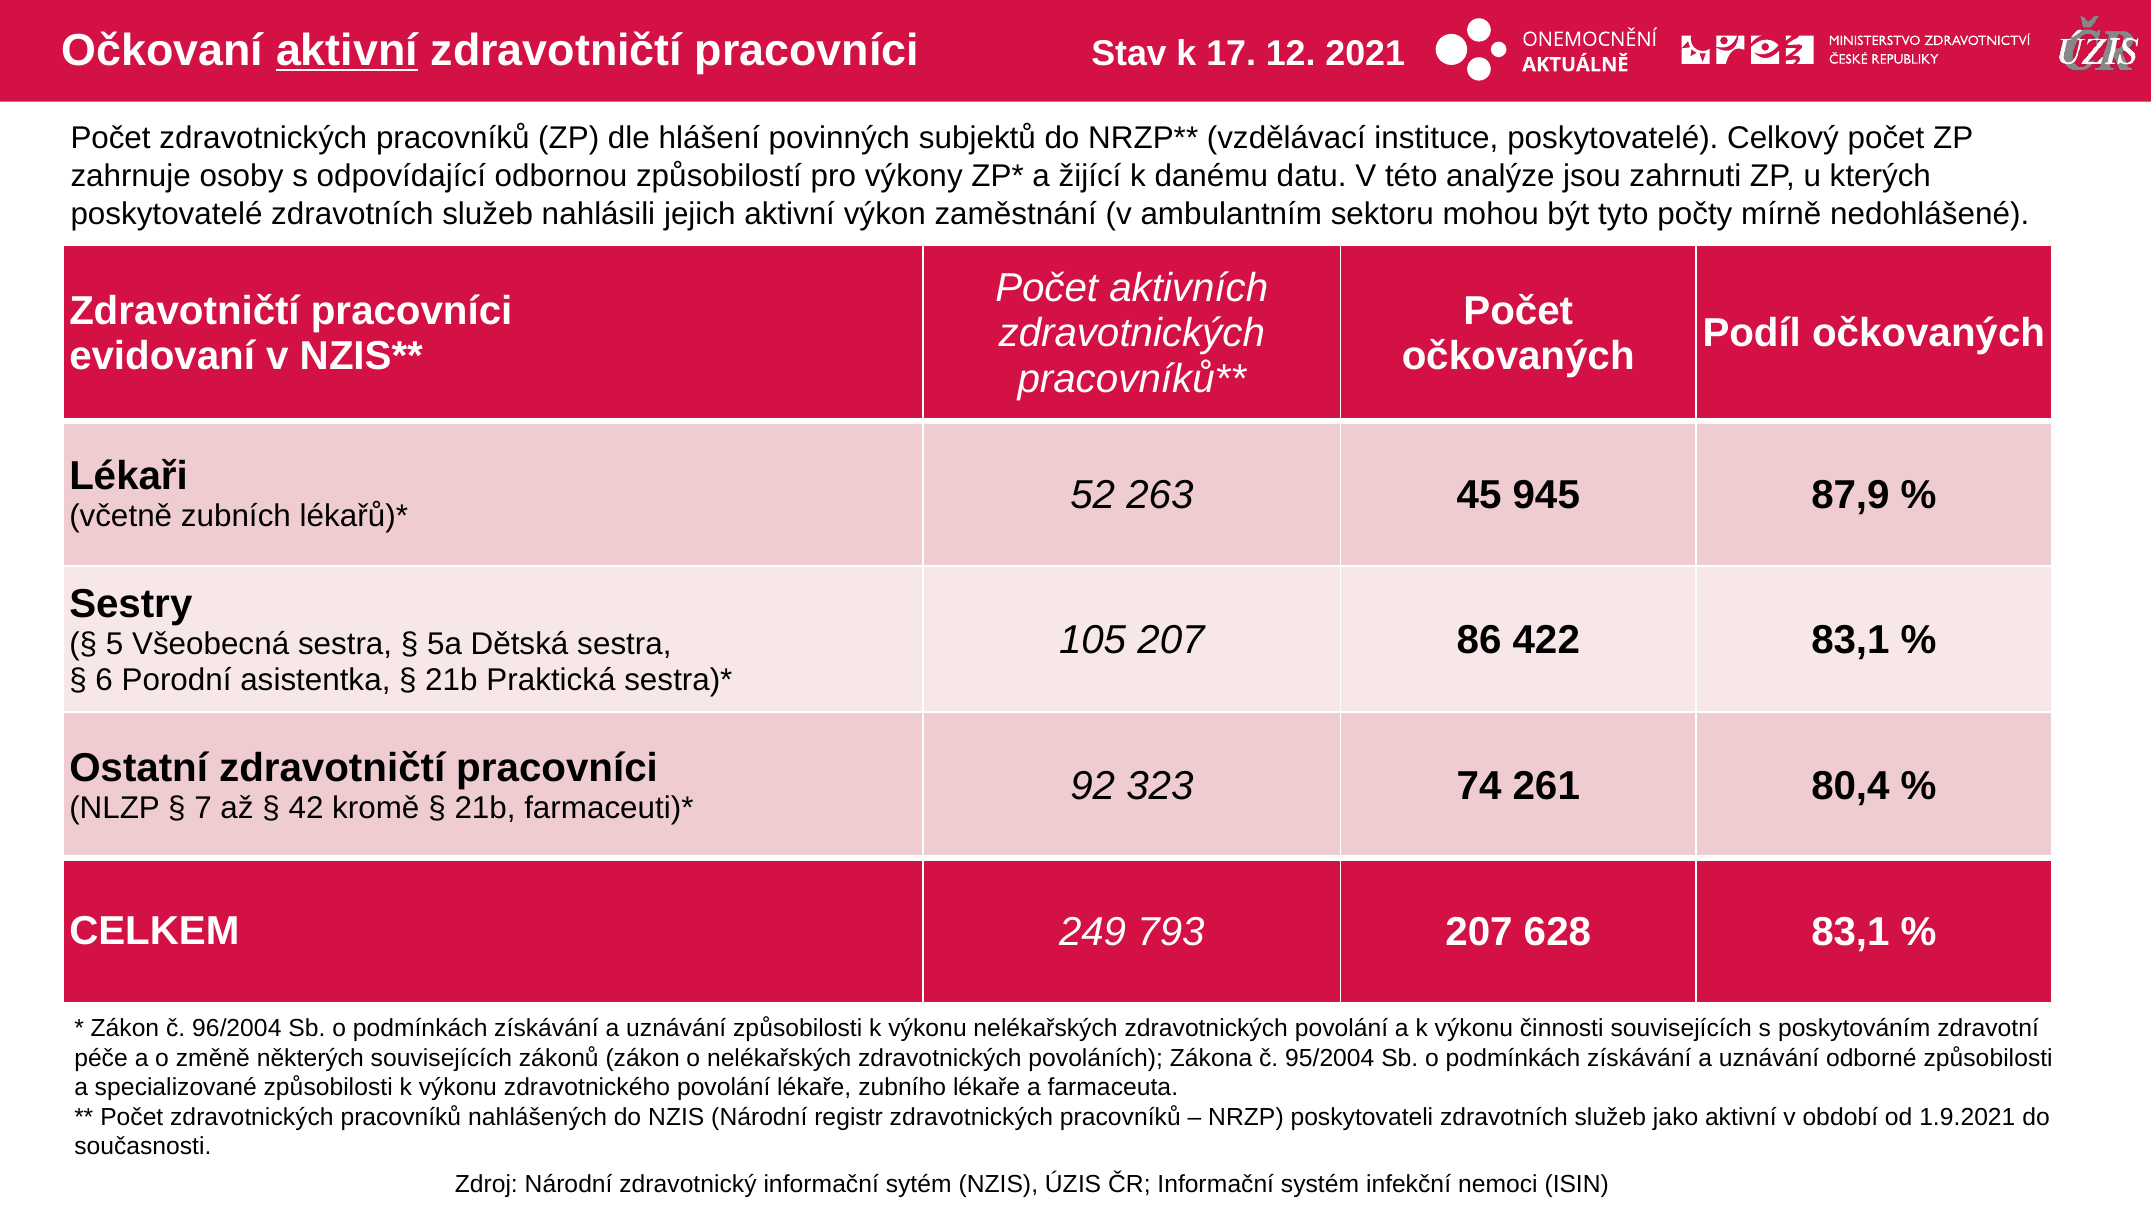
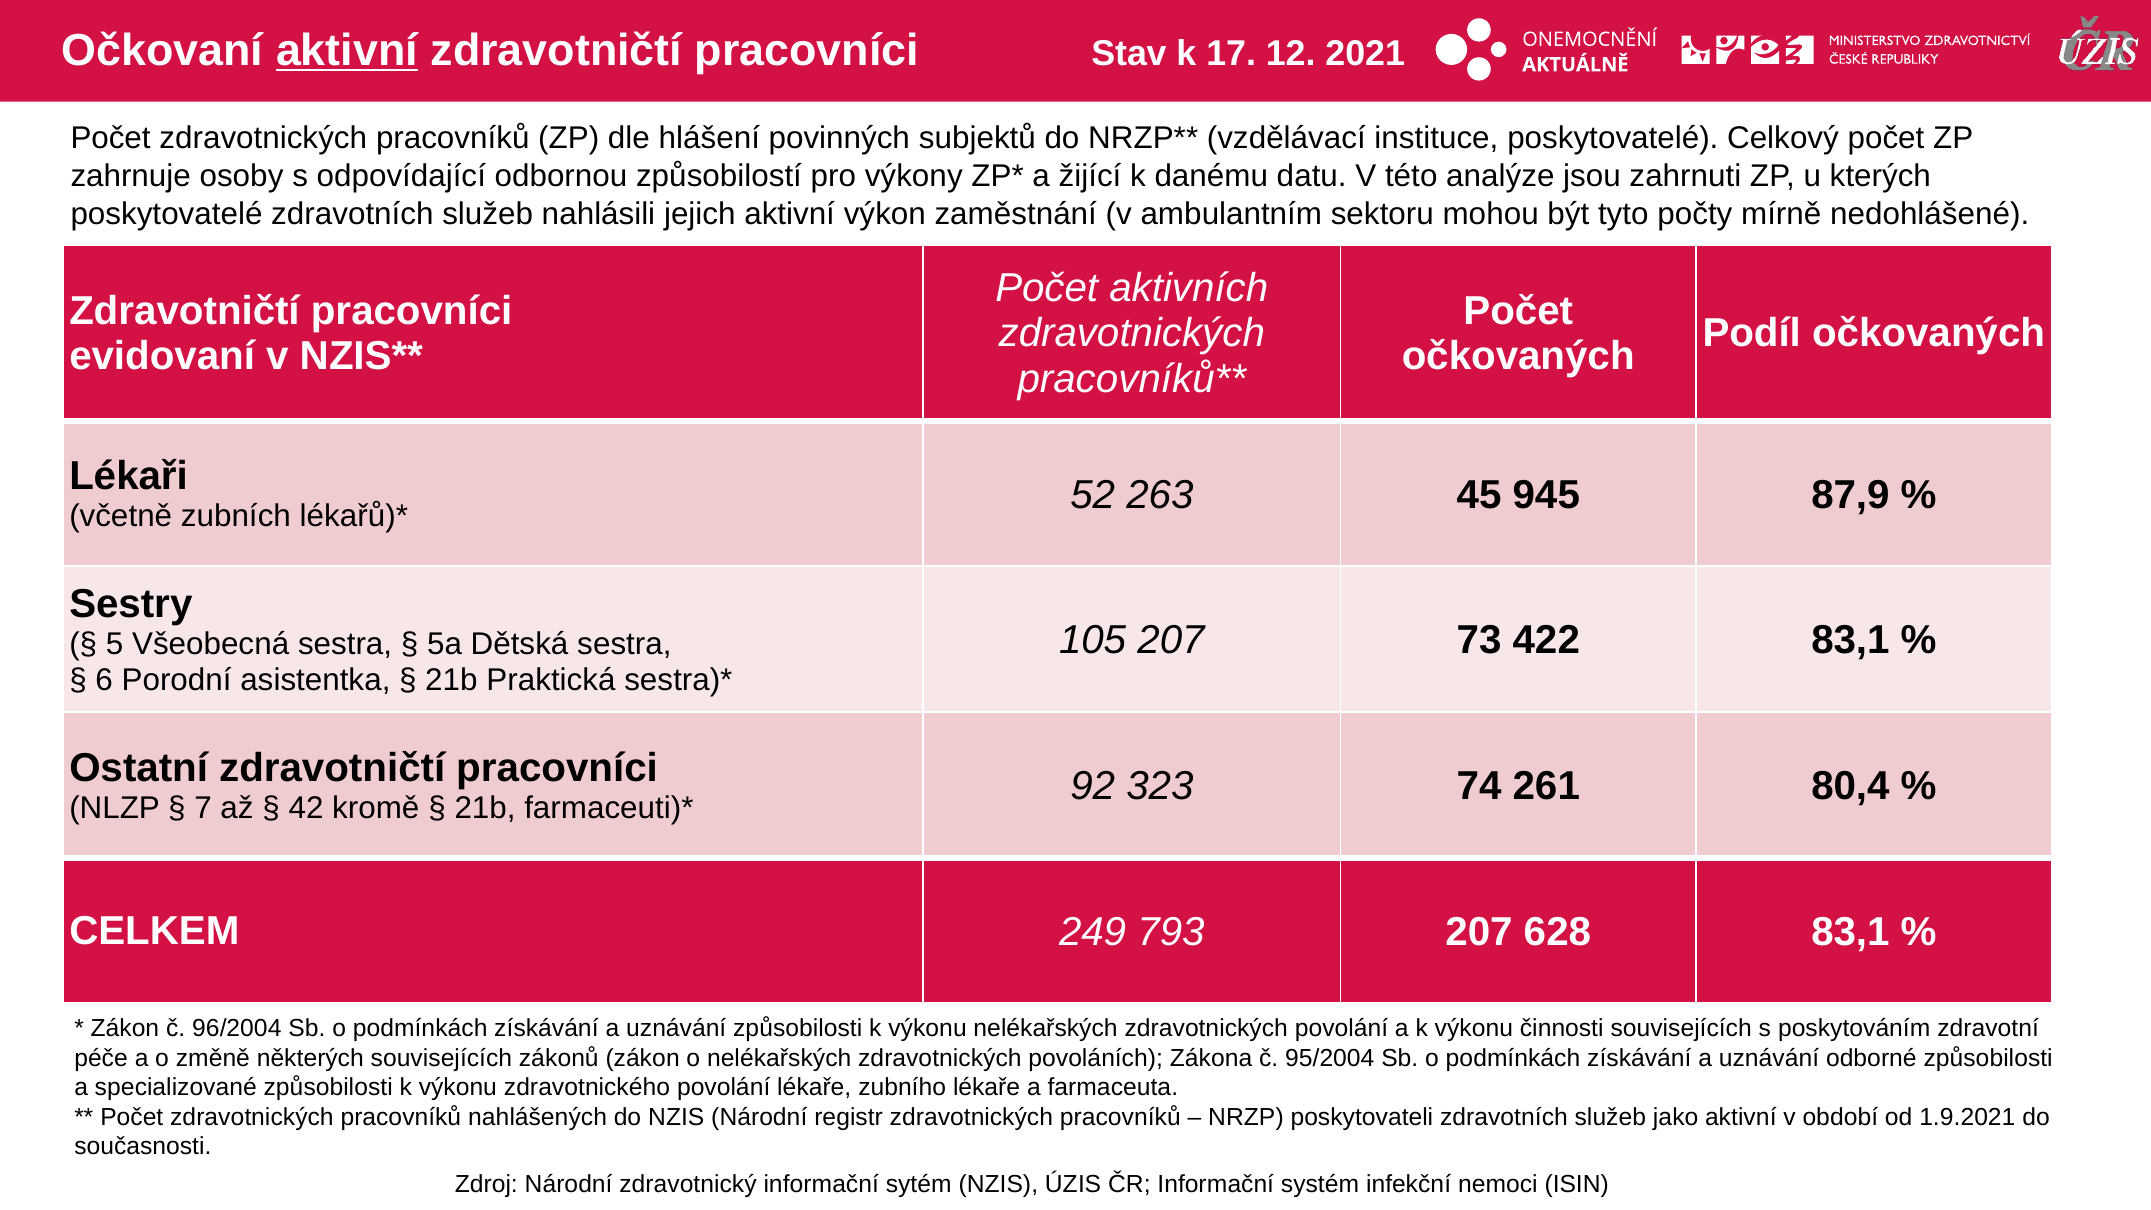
86: 86 -> 73
